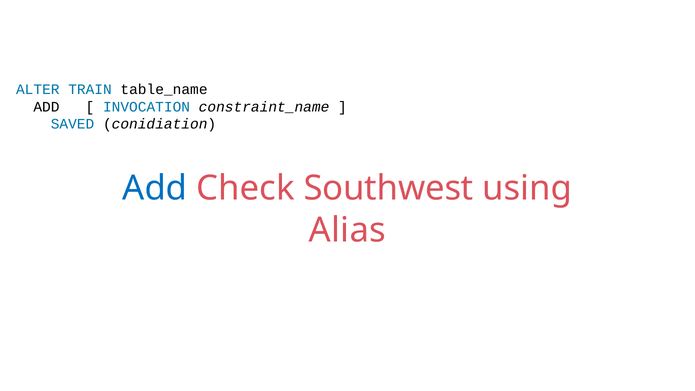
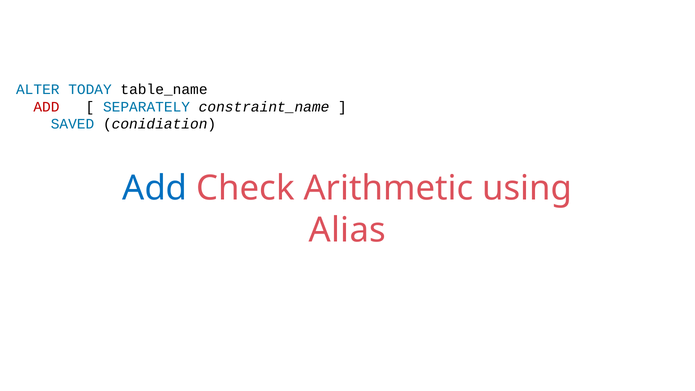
TRAIN: TRAIN -> TODAY
ADD at (46, 107) colour: black -> red
INVOCATION: INVOCATION -> SEPARATELY
Southwest: Southwest -> Arithmetic
